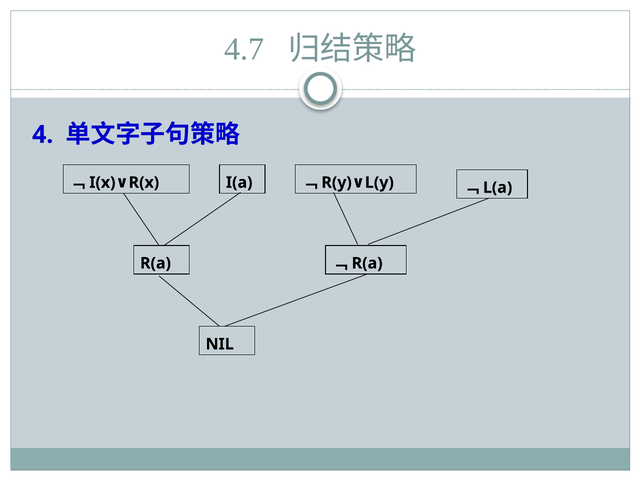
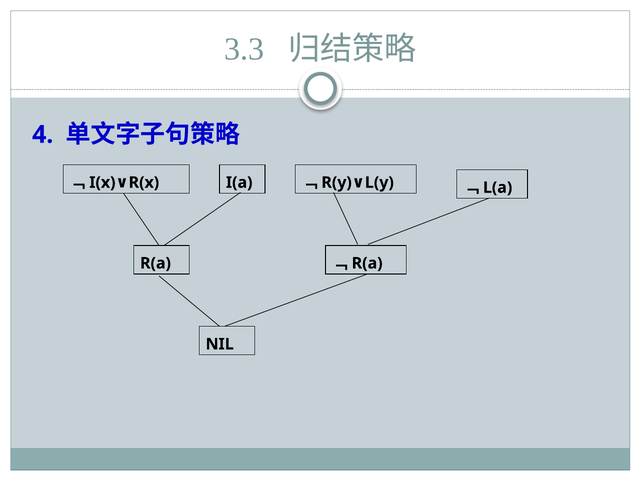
4.7: 4.7 -> 3.3
